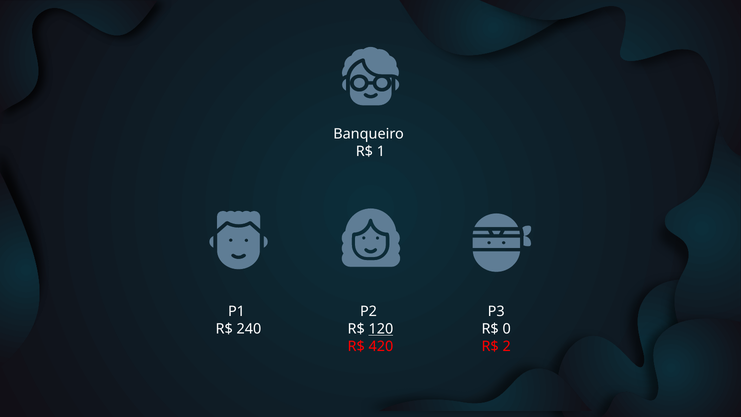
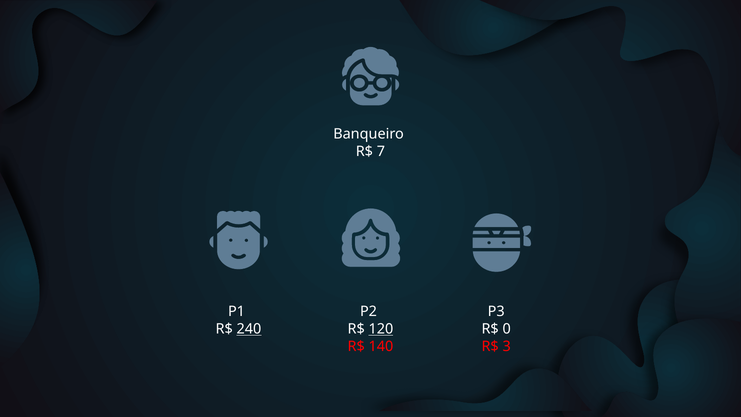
1: 1 -> 7
240 underline: none -> present
420: 420 -> 140
2: 2 -> 3
